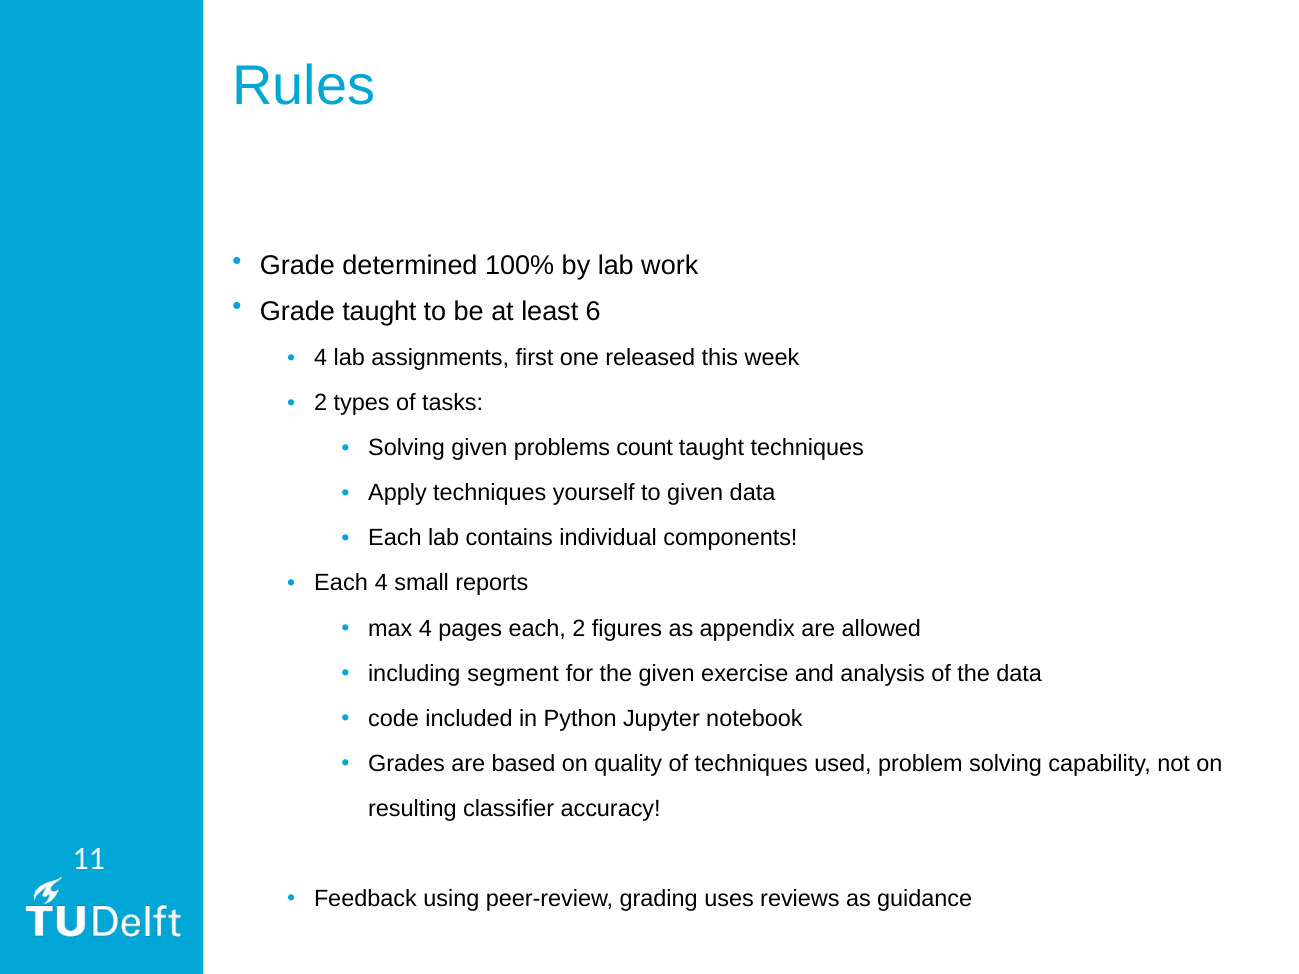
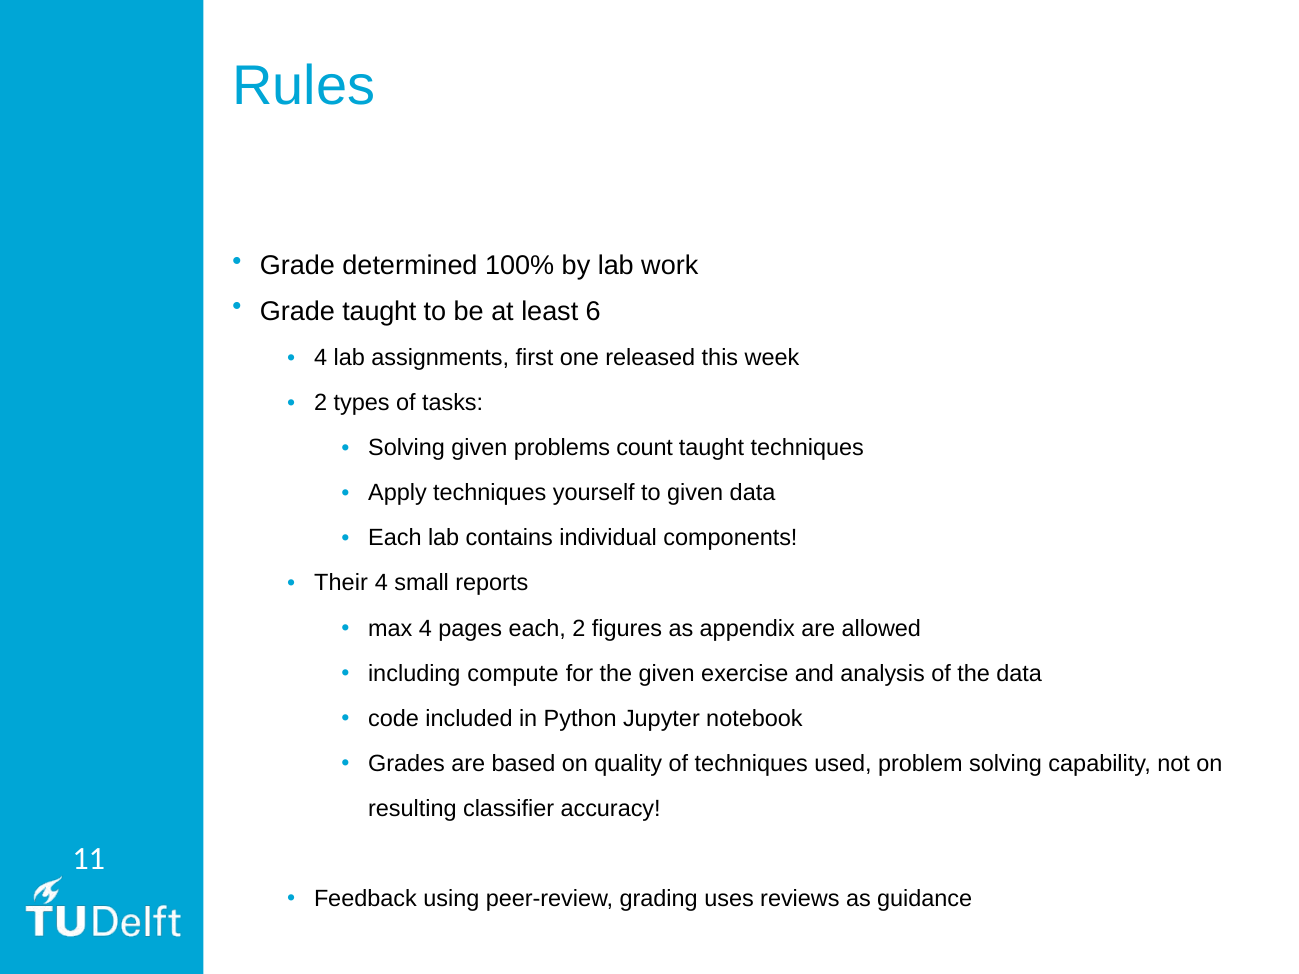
Each at (341, 583): Each -> Their
segment: segment -> compute
